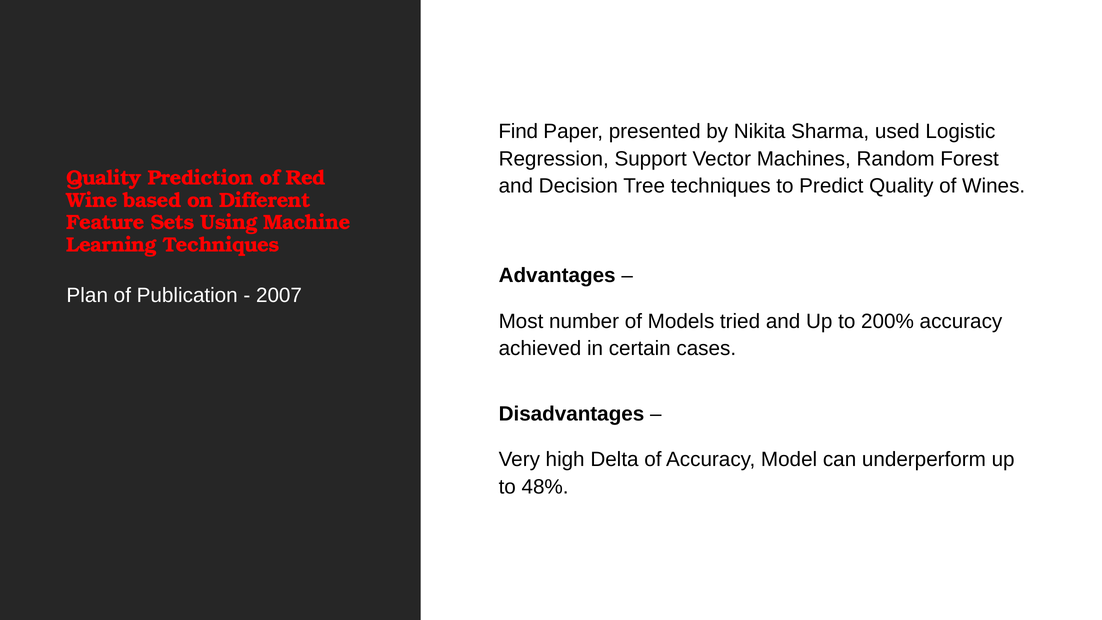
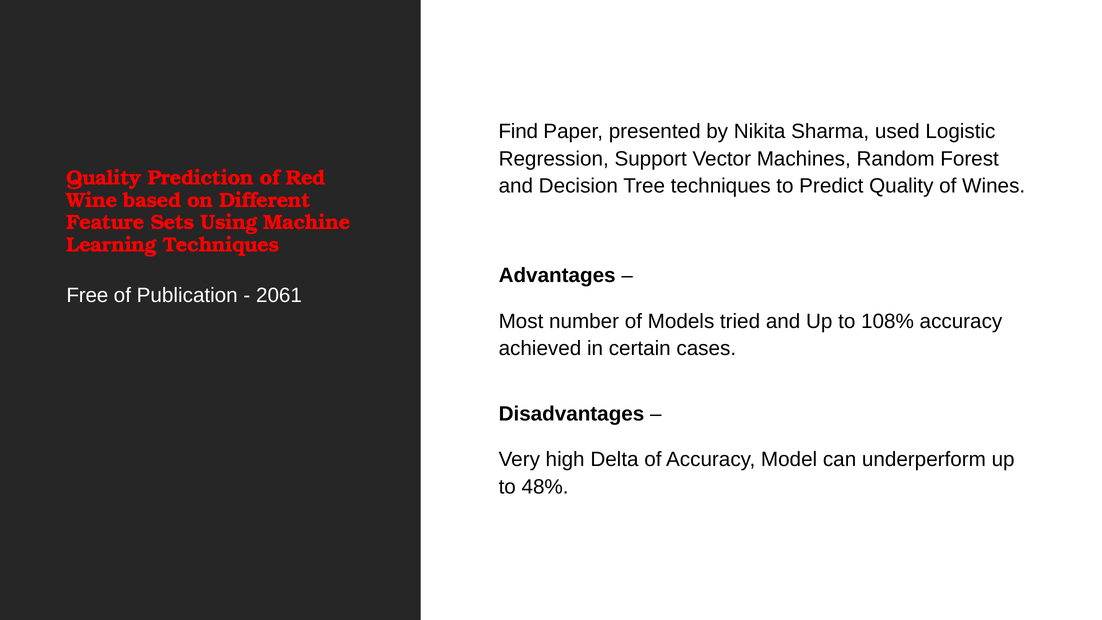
Plan: Plan -> Free
2007: 2007 -> 2061
200%: 200% -> 108%
